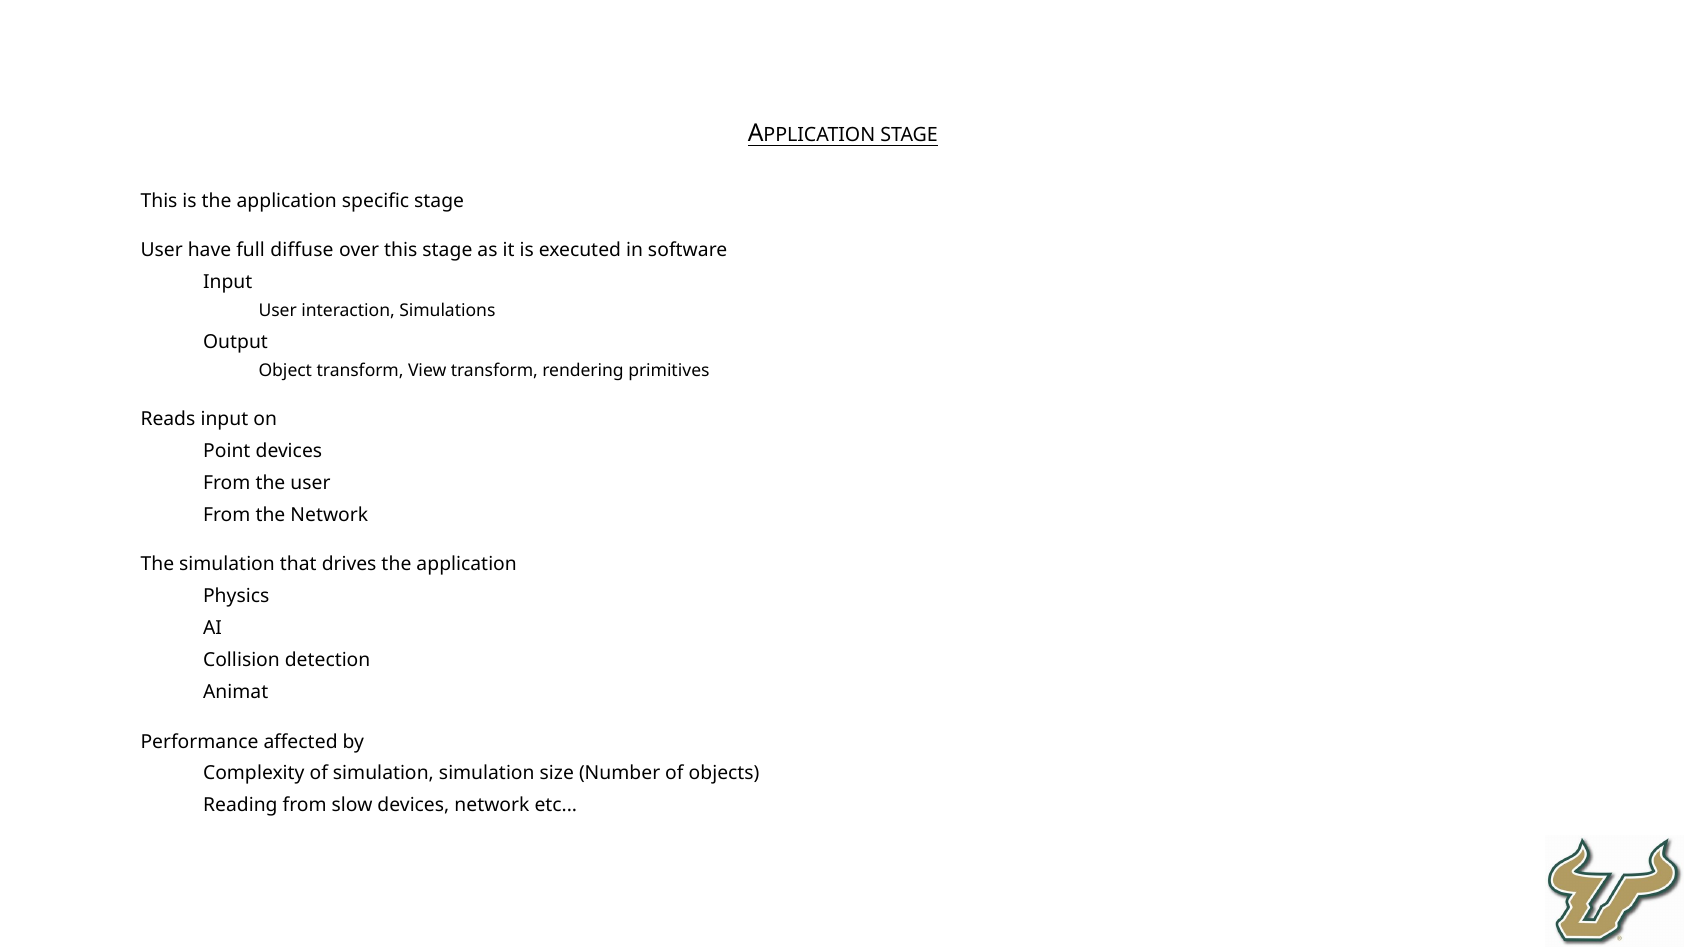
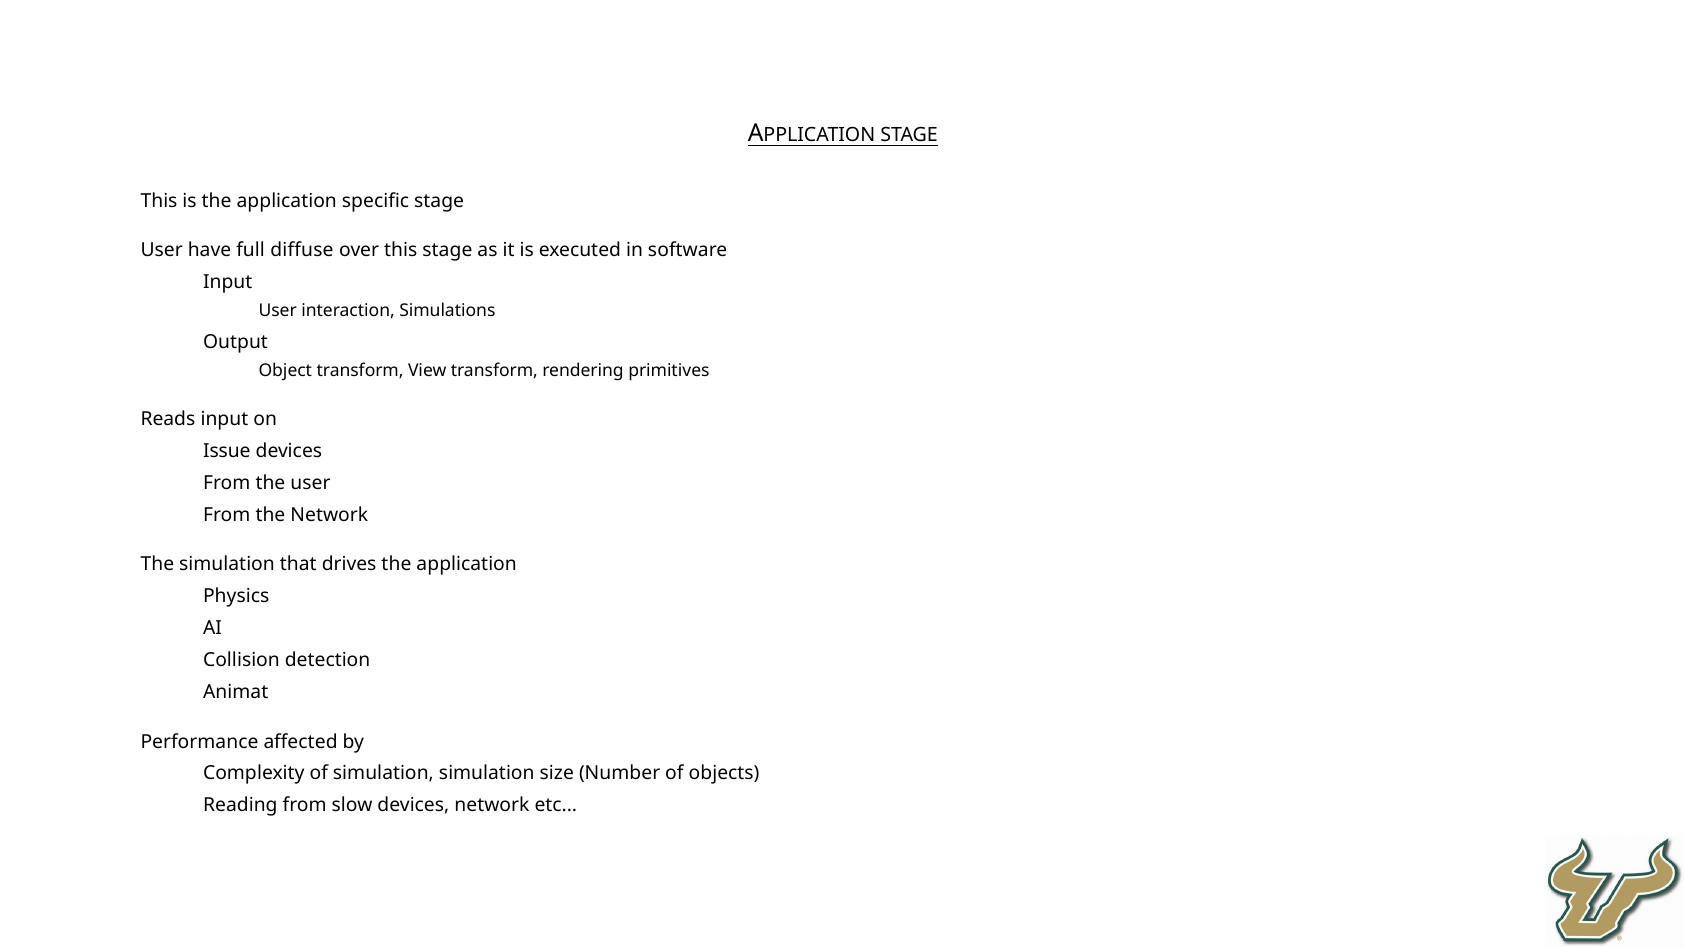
Point: Point -> Issue
